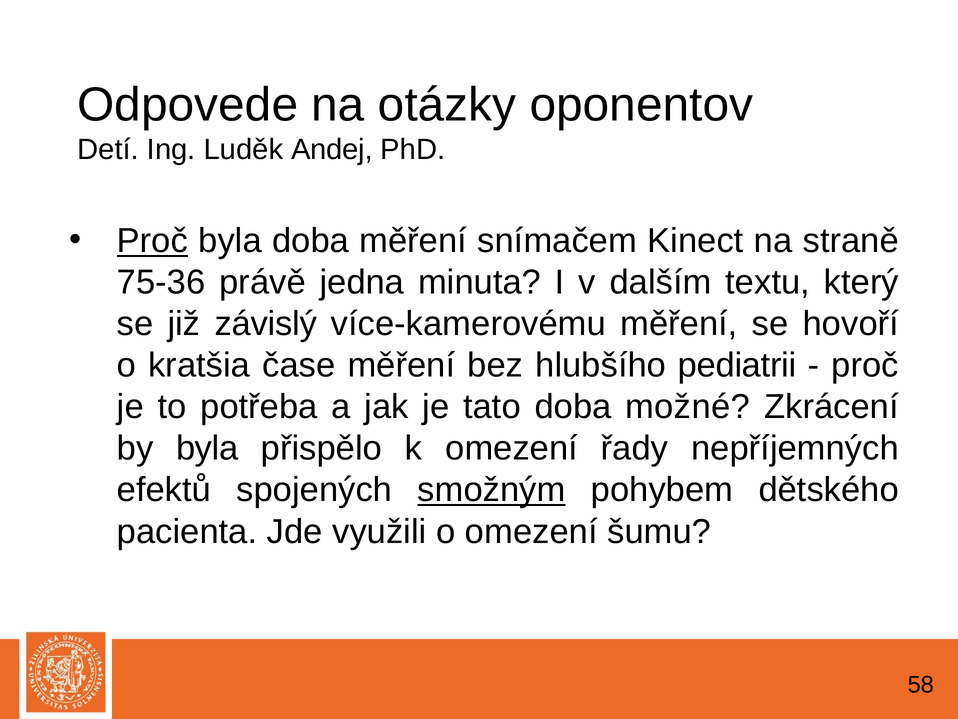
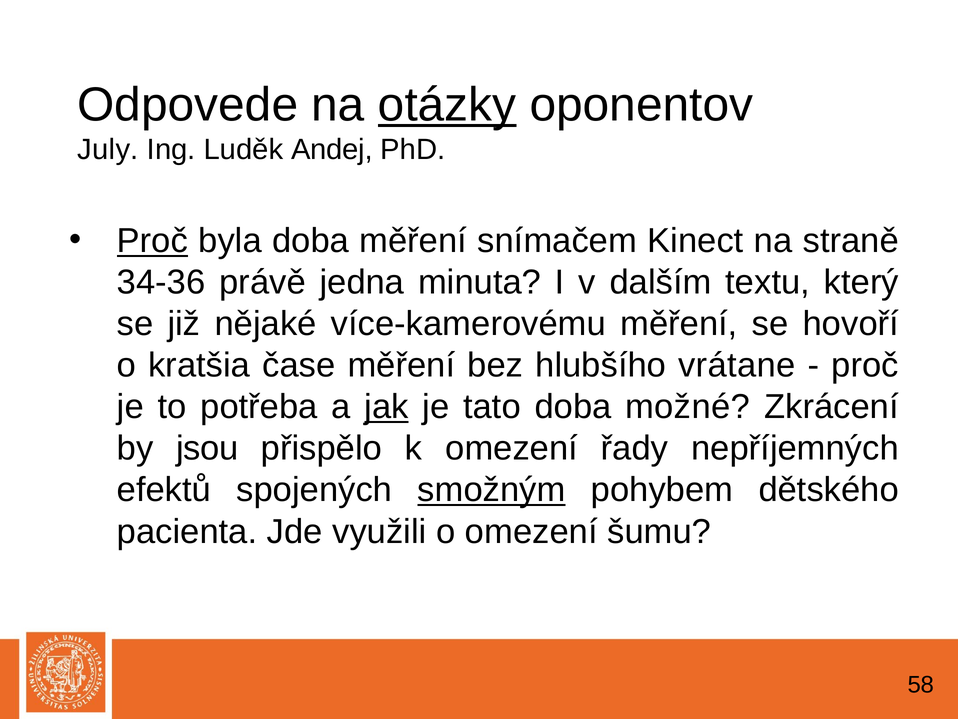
otázky underline: none -> present
Detí: Detí -> July
75-36: 75-36 -> 34-36
závislý: závislý -> nějaké
pediatrii: pediatrii -> vrátane
jak underline: none -> present
by byla: byla -> jsou
